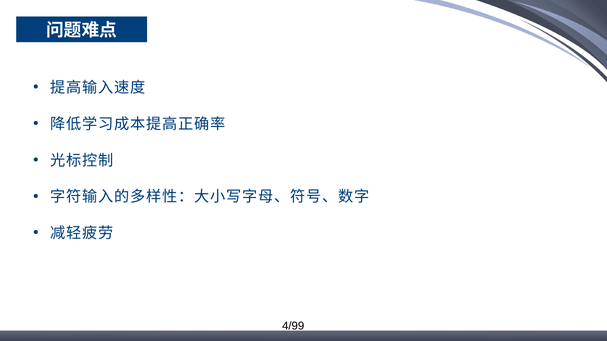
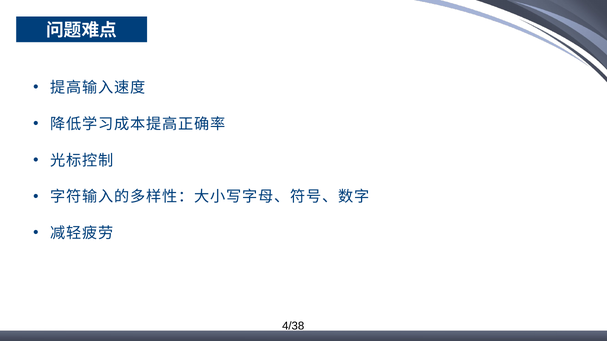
4/99: 4/99 -> 4/38
